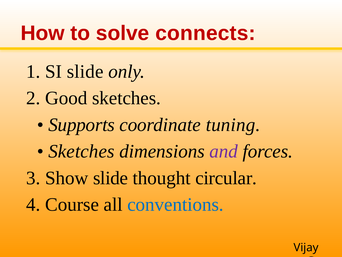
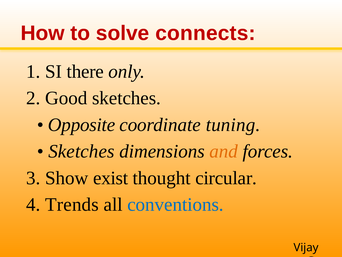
SI slide: slide -> there
Supports: Supports -> Opposite
and colour: purple -> orange
Show slide: slide -> exist
Course: Course -> Trends
